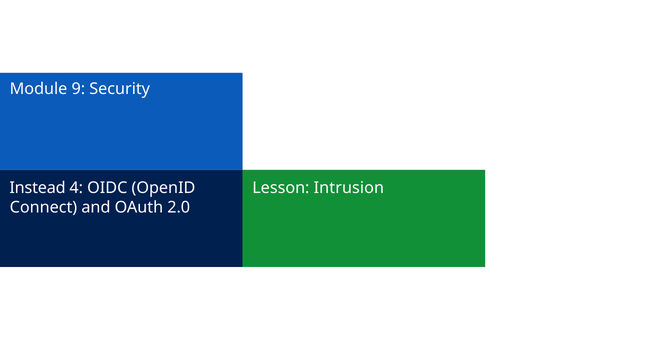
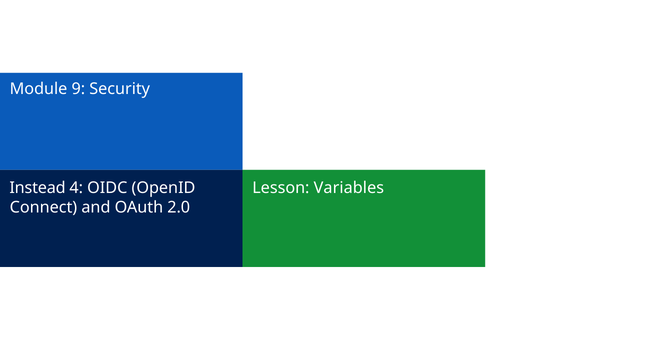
Intrusion: Intrusion -> Variables
